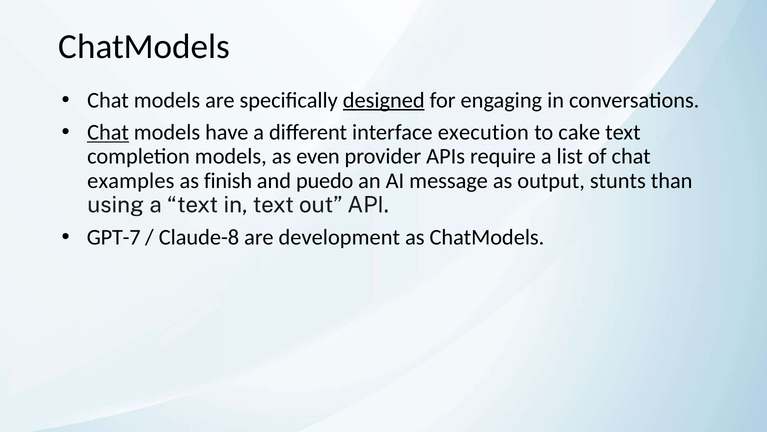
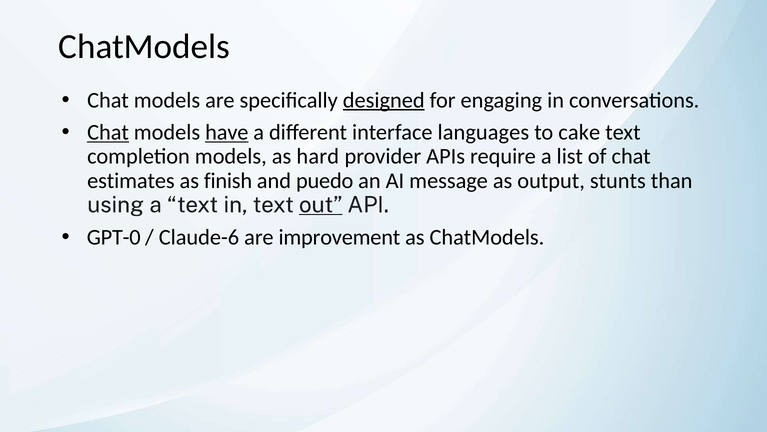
have underline: none -> present
execution: execution -> languages
even: even -> hard
examples: examples -> estimates
out underline: none -> present
GPT-7: GPT-7 -> GPT-0
Claude-8: Claude-8 -> Claude-6
development: development -> improvement
